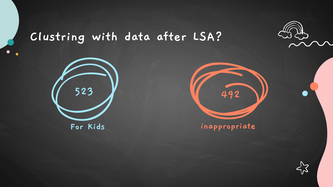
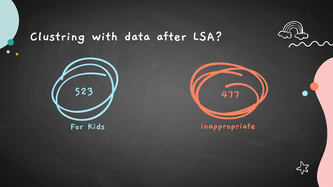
492: 492 -> 477
